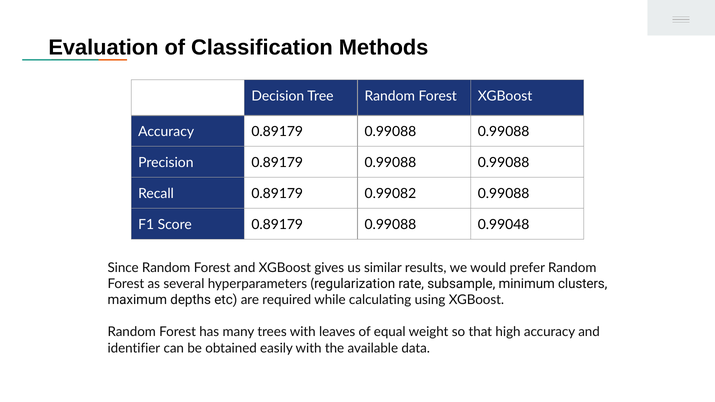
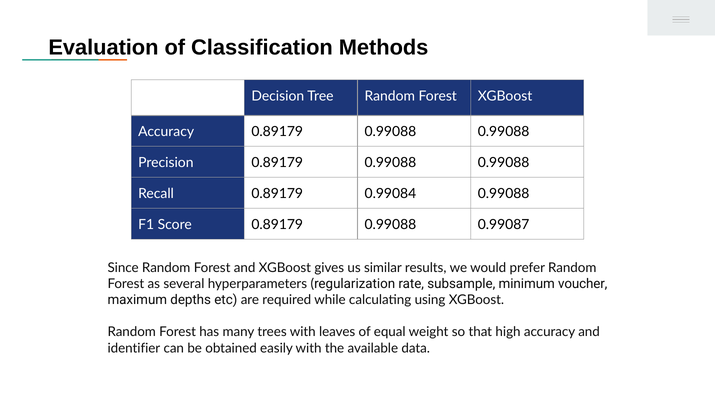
0.99082: 0.99082 -> 0.99084
0.99048: 0.99048 -> 0.99087
clusters: clusters -> voucher
